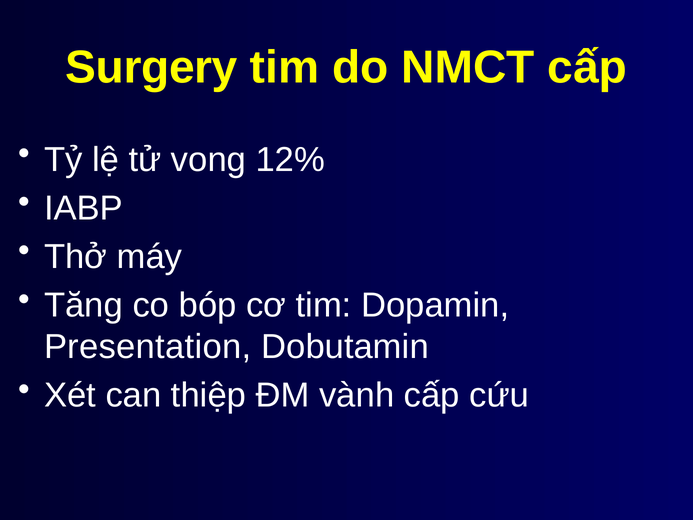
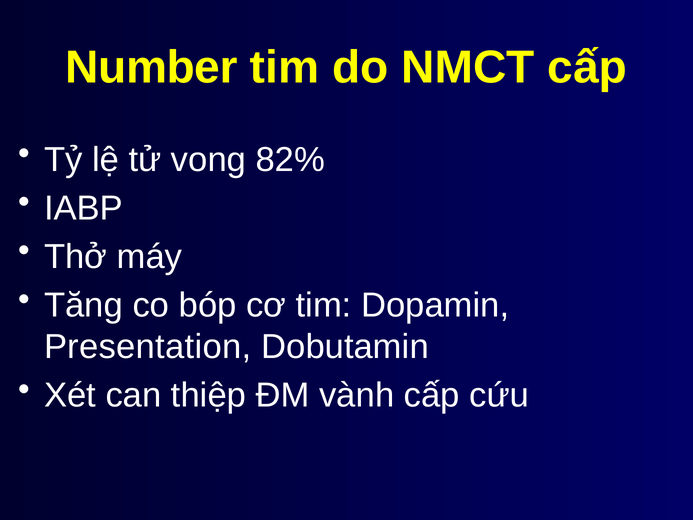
Surgery: Surgery -> Number
12%: 12% -> 82%
